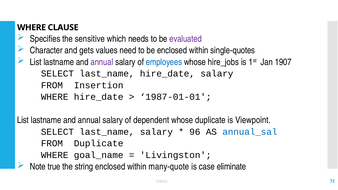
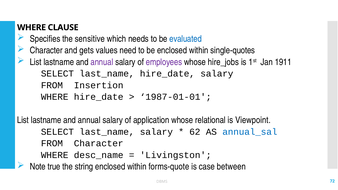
evaluated colour: purple -> blue
employees colour: blue -> purple
1907: 1907 -> 1911
dependent: dependent -> application
whose duplicate: duplicate -> relational
96: 96 -> 62
FROM Duplicate: Duplicate -> Character
goal_name: goal_name -> desc_name
many-quote: many-quote -> forms-quote
eliminate: eliminate -> between
